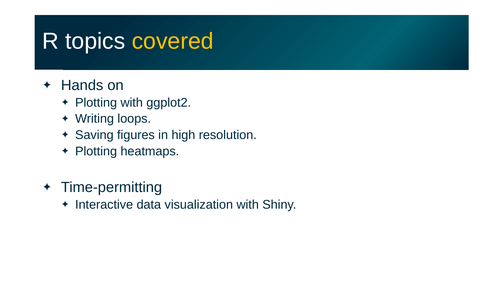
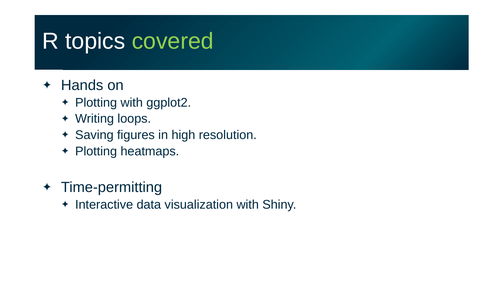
covered colour: yellow -> light green
